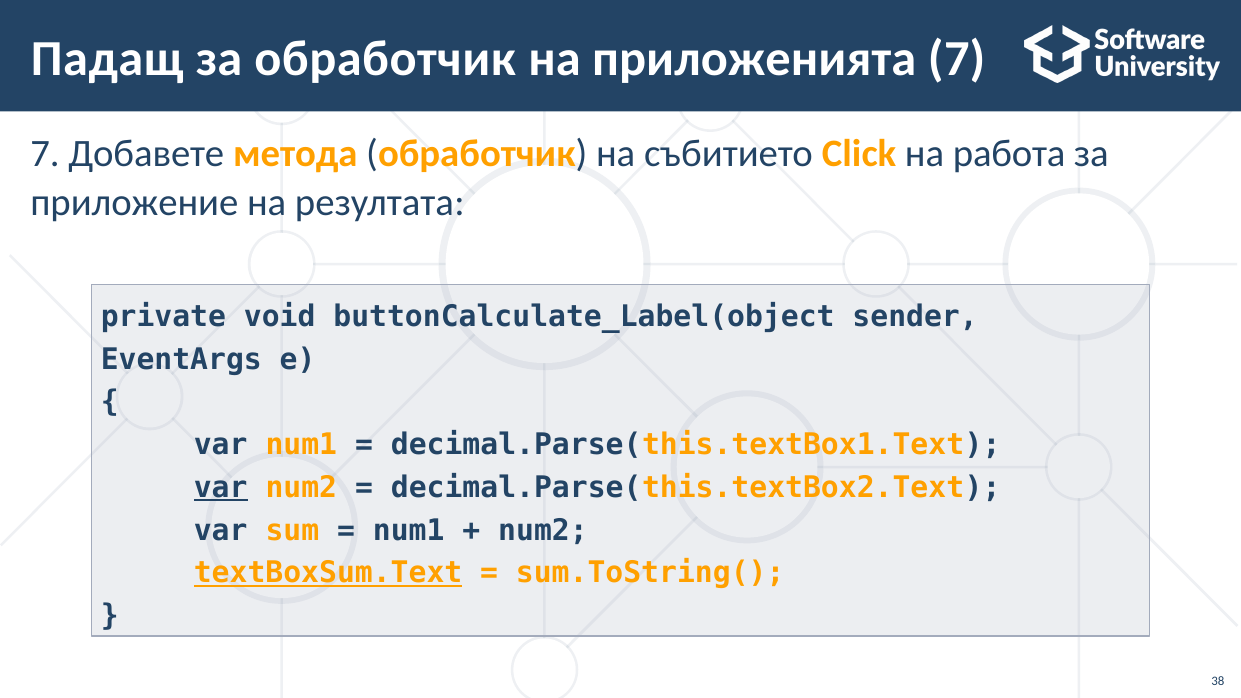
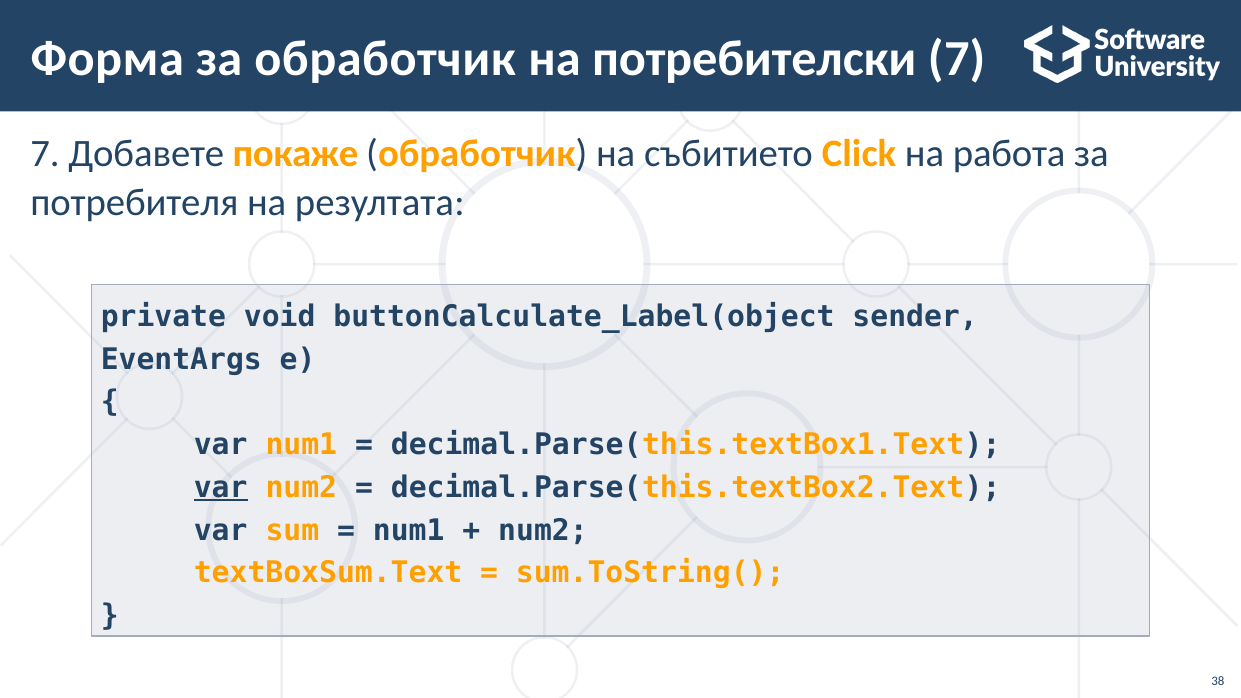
Падащ: Падащ -> Форма
приложенията: приложенията -> потребителски
метода: метода -> покаже
приложение: приложение -> потребителя
textBoxSum.Text underline: present -> none
